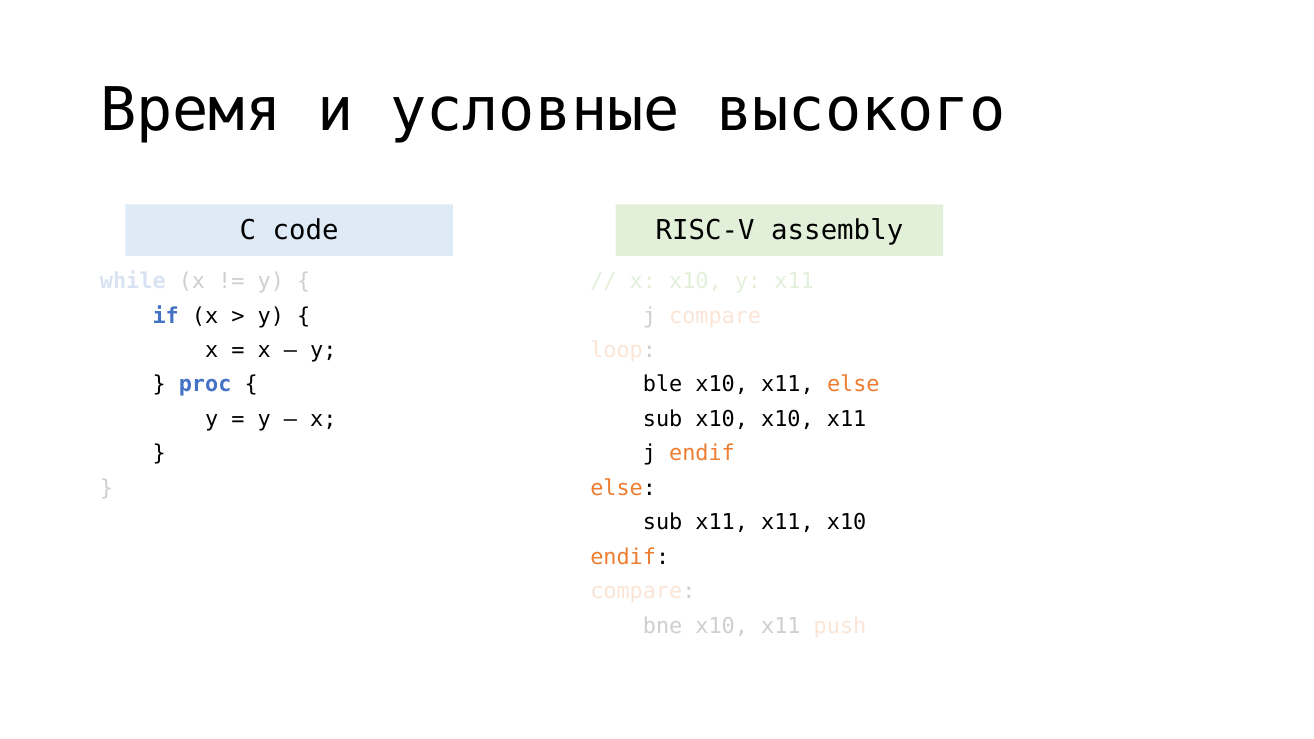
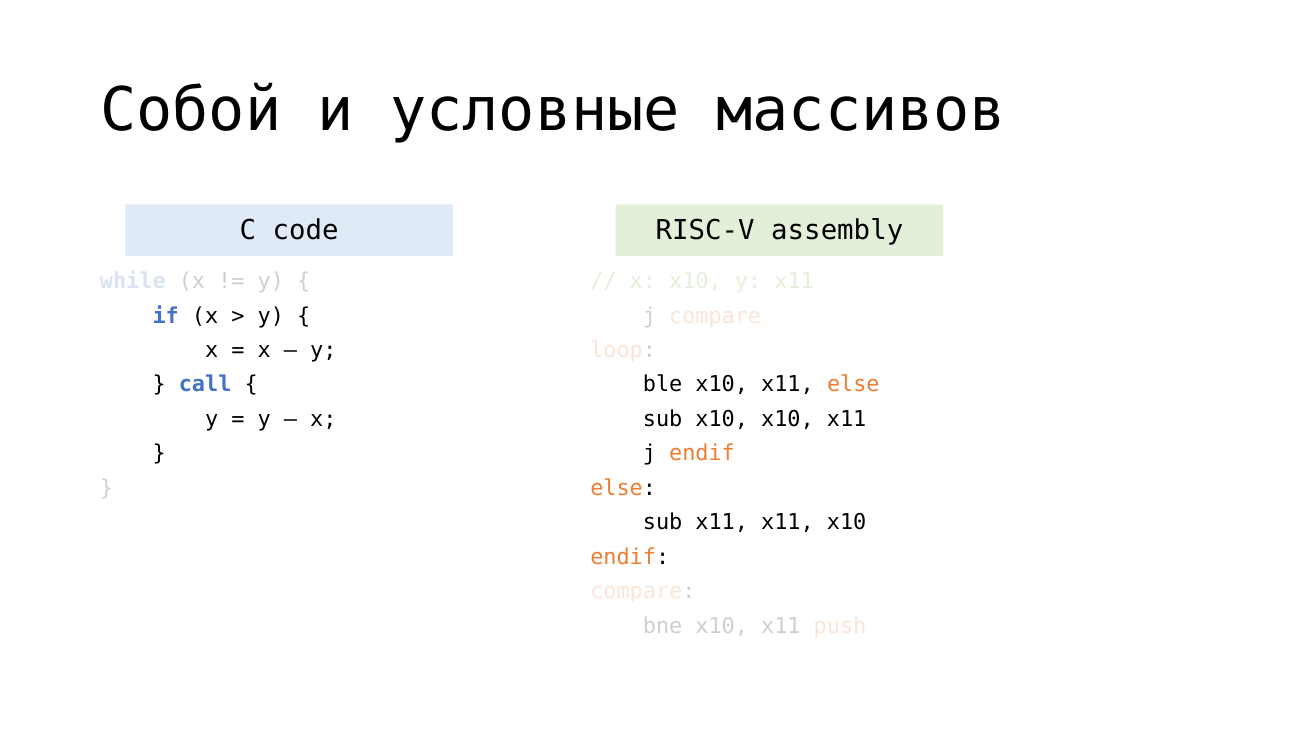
Время: Время -> Собой
высокого: высокого -> массивов
proc: proc -> call
